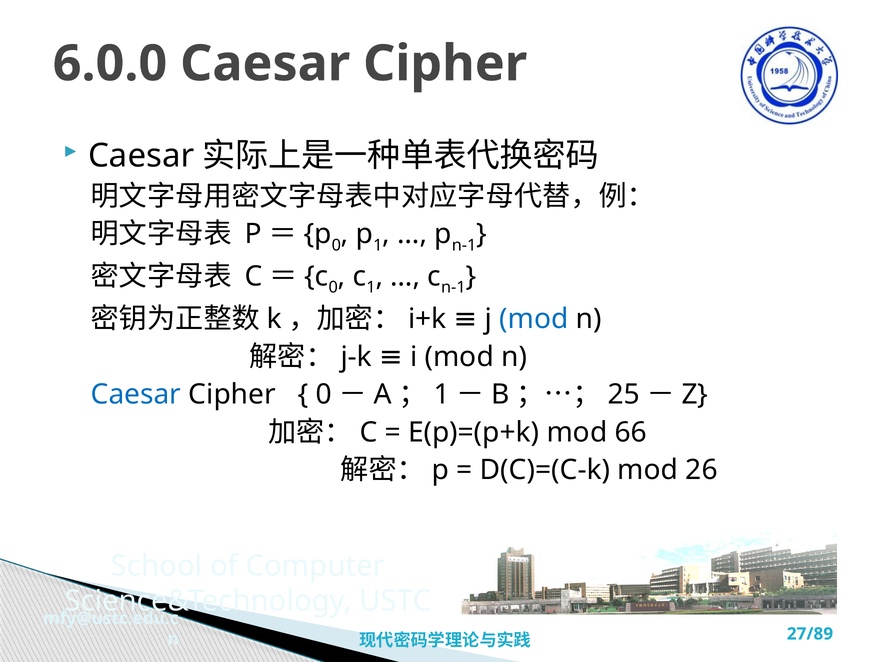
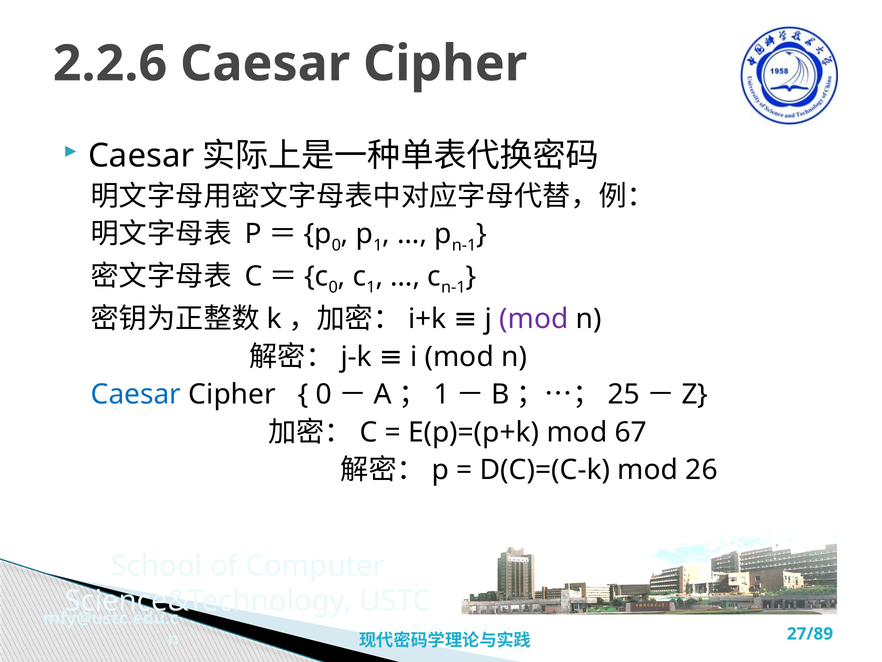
6.0.0: 6.0.0 -> 2.2.6
mod at (534, 319) colour: blue -> purple
66: 66 -> 67
